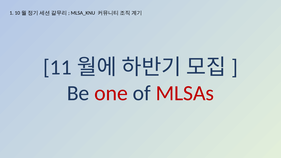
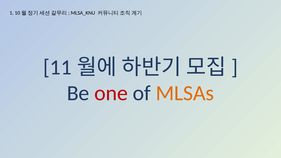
MLSAs colour: red -> orange
